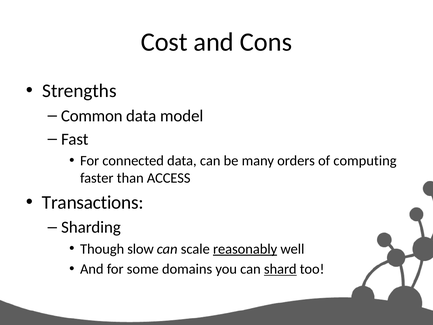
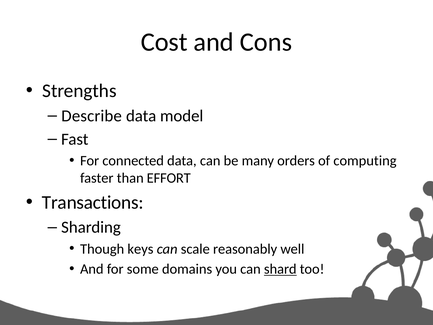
Common: Common -> Describe
ACCESS: ACCESS -> EFFORT
slow: slow -> keys
reasonably underline: present -> none
